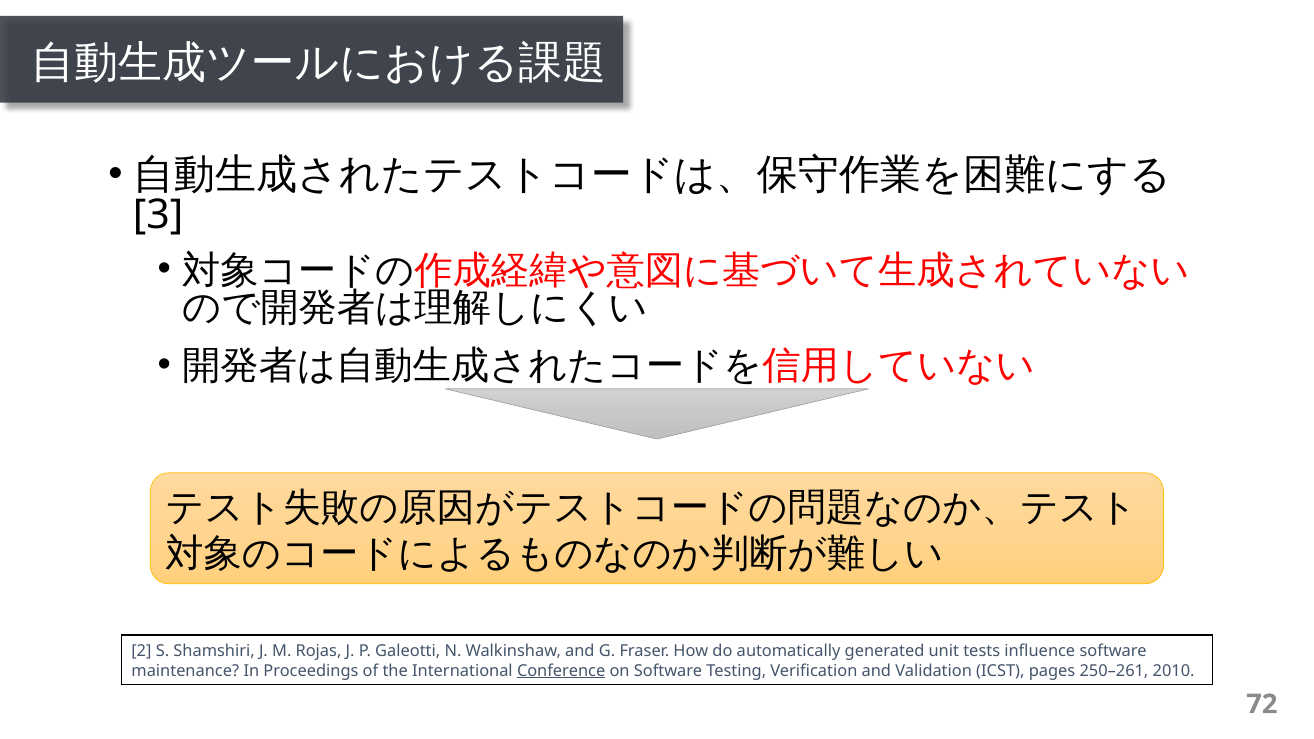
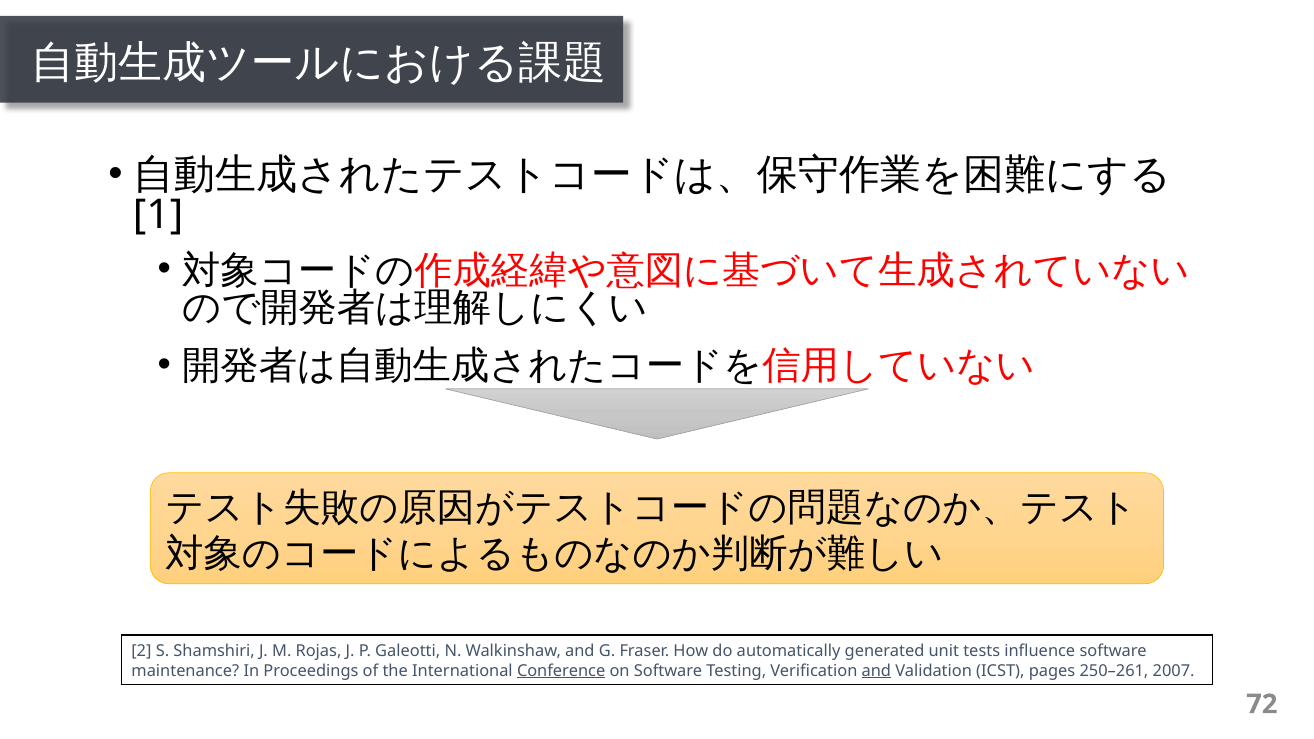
3: 3 -> 1
and at (876, 671) underline: none -> present
2010: 2010 -> 2007
